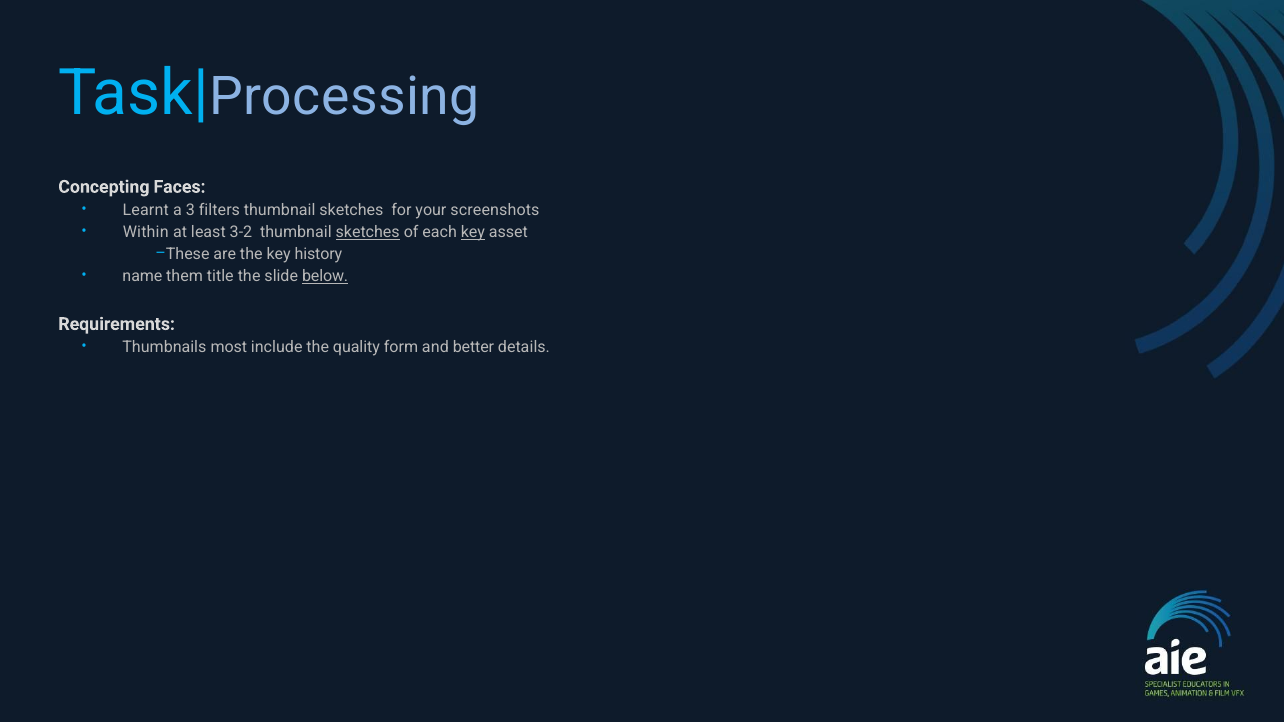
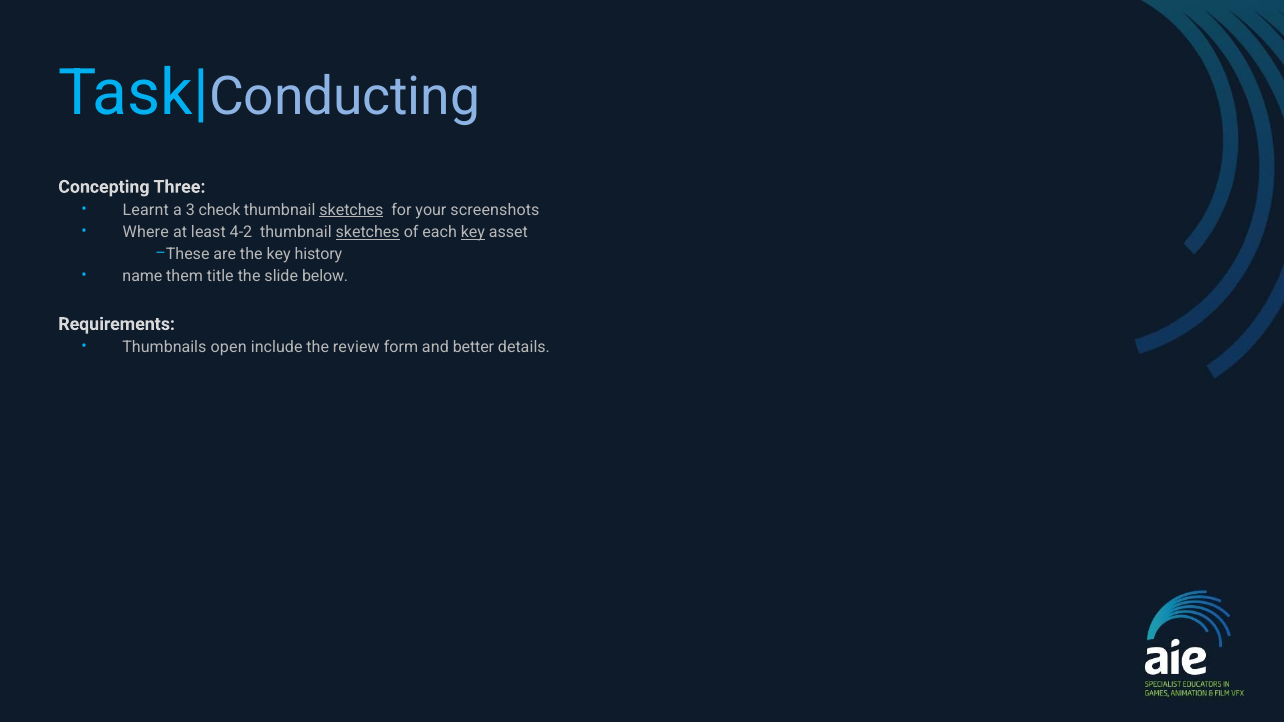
Processing: Processing -> Conducting
Faces: Faces -> Three
filters: filters -> check
sketches at (351, 210) underline: none -> present
Within: Within -> Where
3-2: 3-2 -> 4-2
below underline: present -> none
most: most -> open
quality: quality -> review
